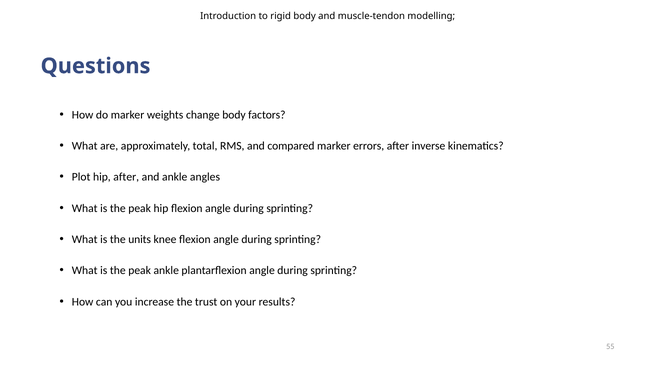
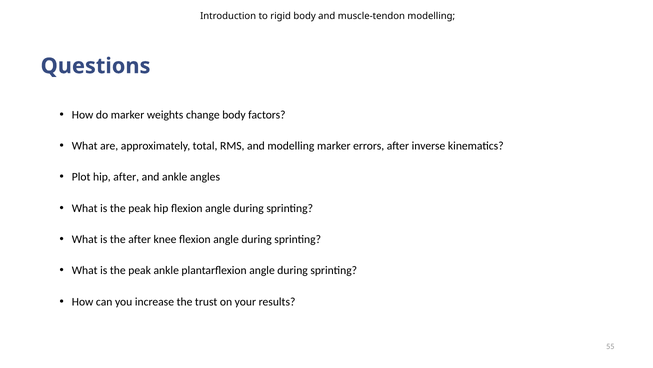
and compared: compared -> modelling
the units: units -> after
